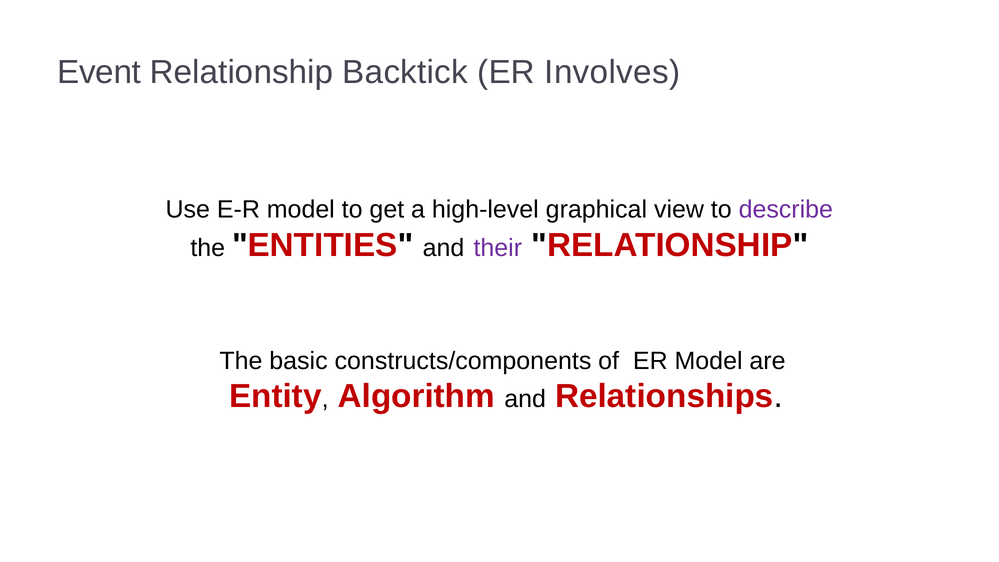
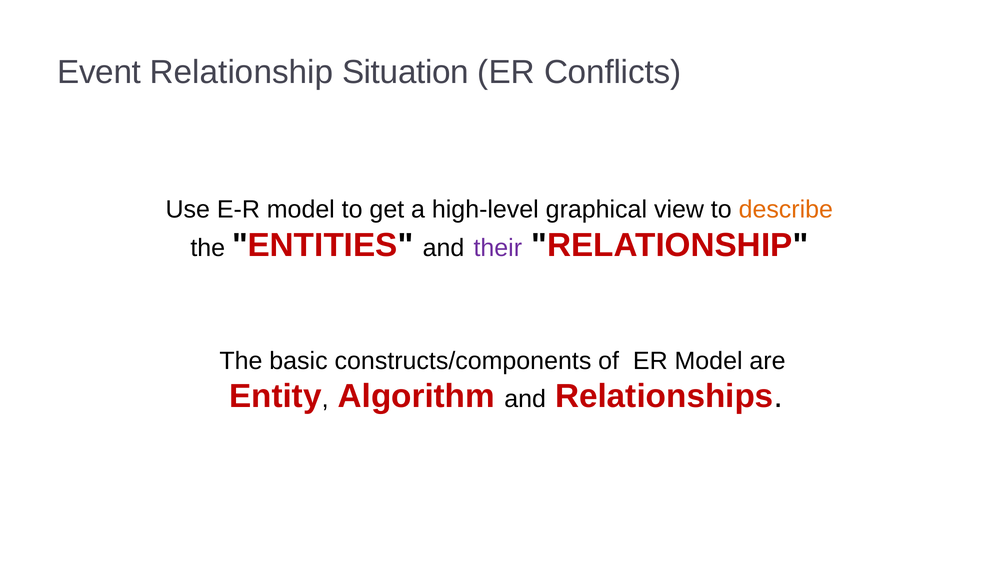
Backtick: Backtick -> Situation
Involves: Involves -> Conflicts
describe colour: purple -> orange
